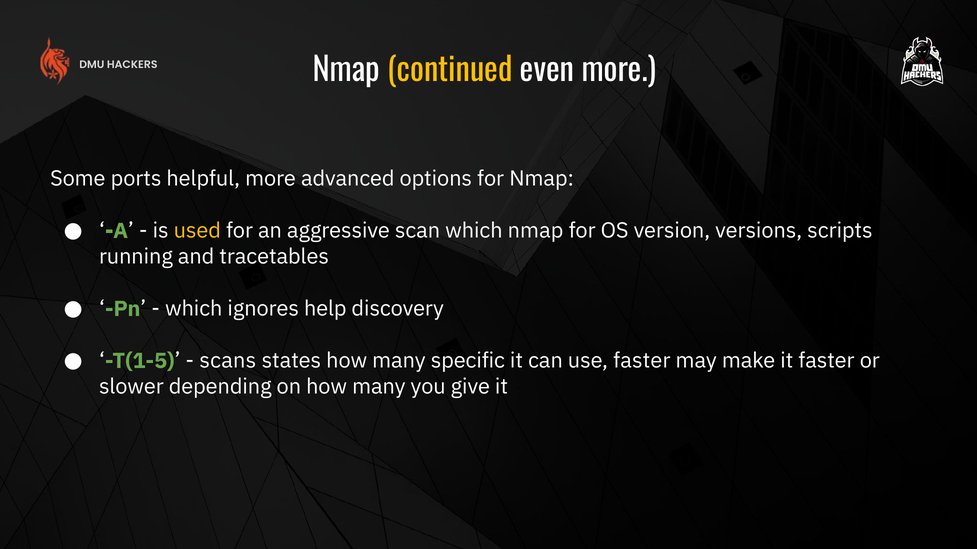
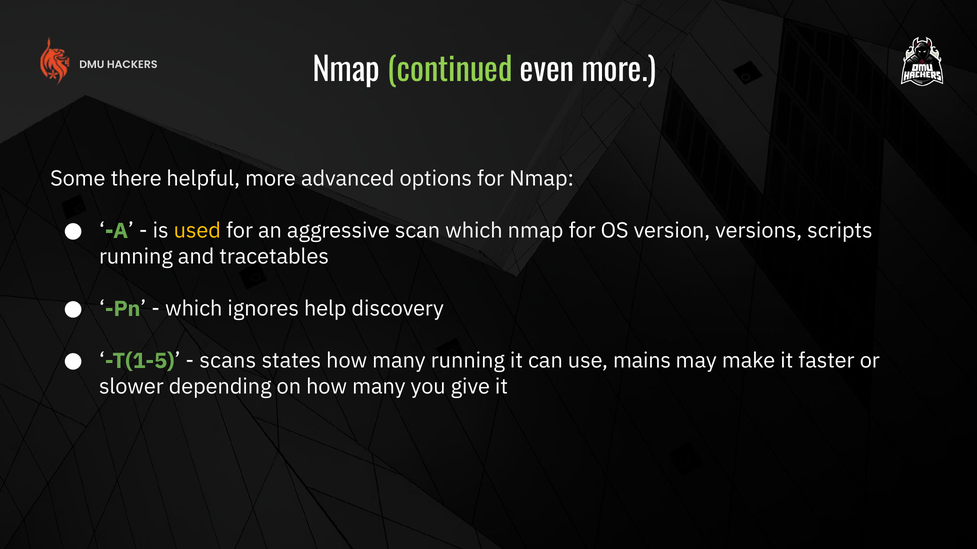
continued colour: yellow -> light green
ports: ports -> there
many specific: specific -> running
use faster: faster -> mains
